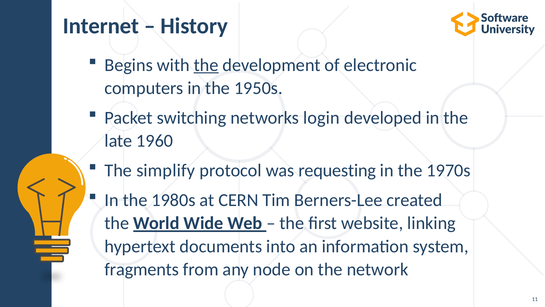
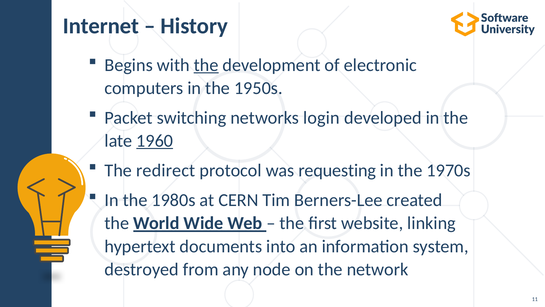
1960 underline: none -> present
simplify: simplify -> redirect
fragments: fragments -> destroyed
